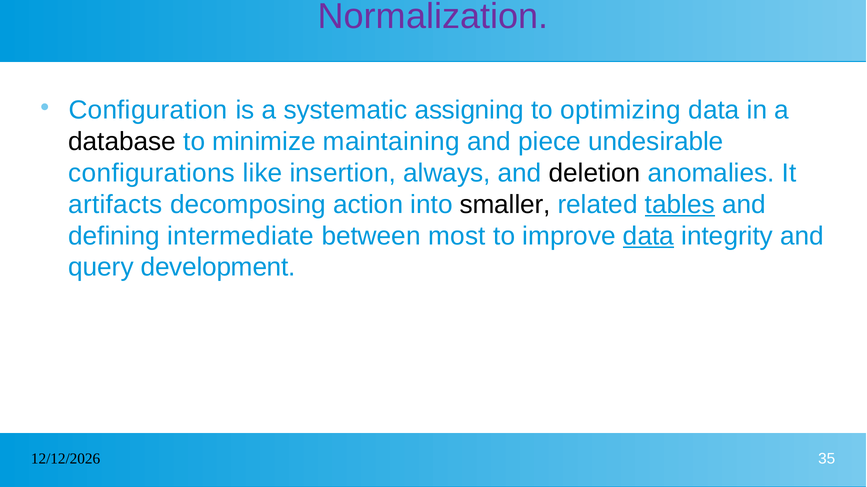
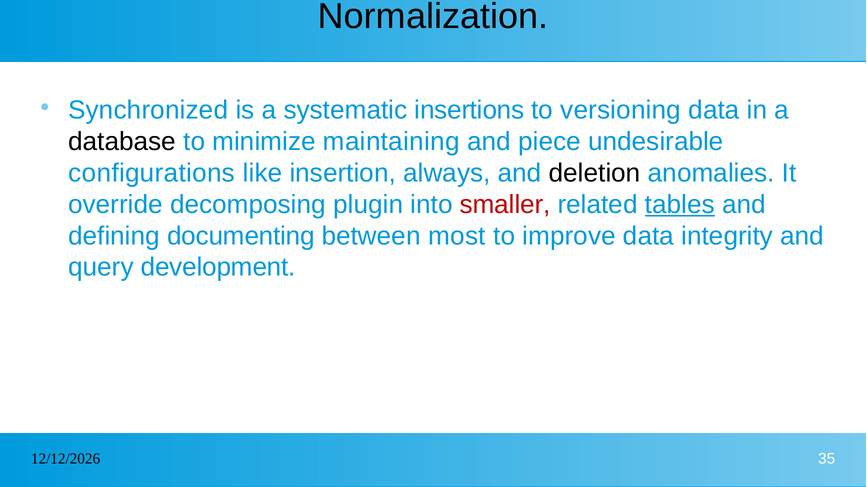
Normalization colour: purple -> black
Configuration: Configuration -> Synchronized
assigning: assigning -> insertions
optimizing: optimizing -> versioning
artifacts: artifacts -> override
action: action -> plugin
smaller colour: black -> red
intermediate: intermediate -> documenting
data at (649, 236) underline: present -> none
